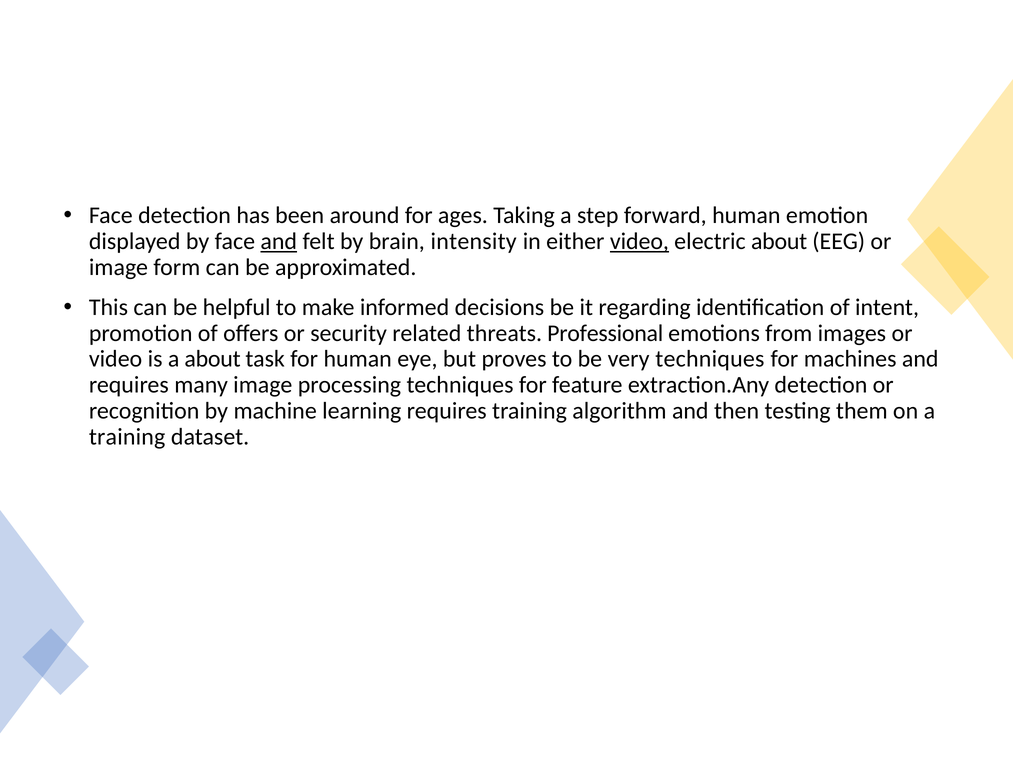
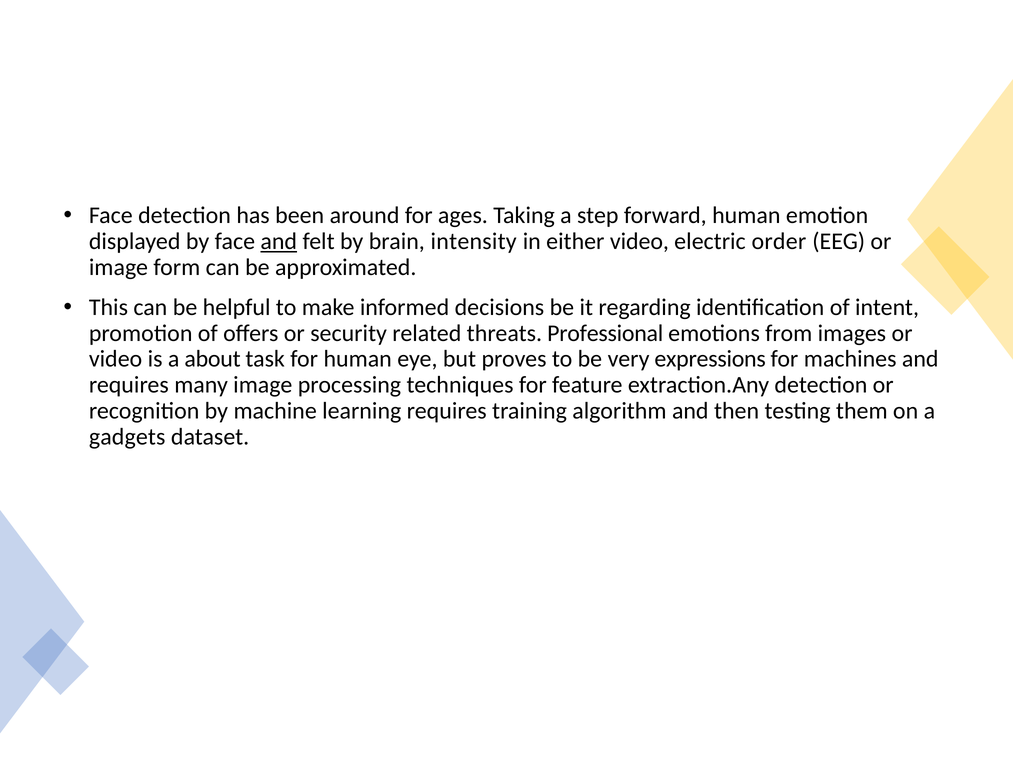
video at (639, 241) underline: present -> none
electric about: about -> order
very techniques: techniques -> expressions
training at (127, 437): training -> gadgets
